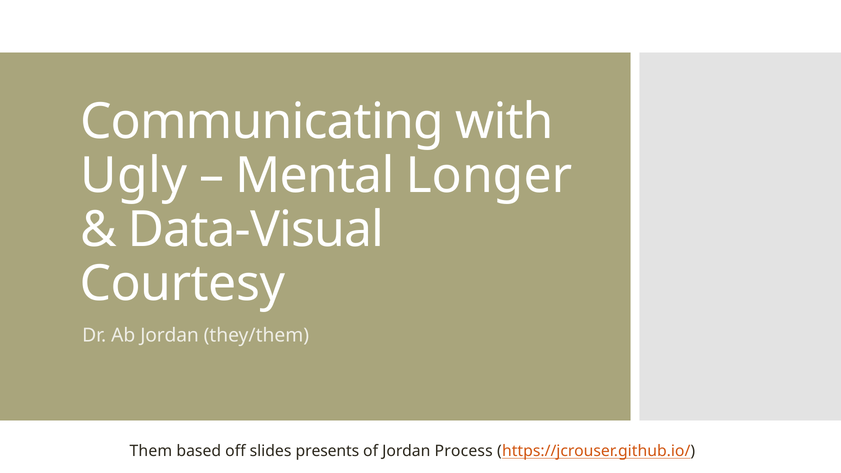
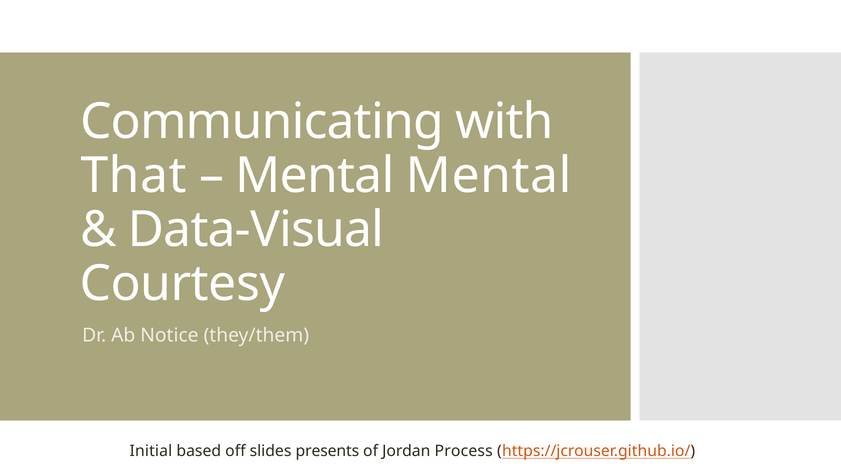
Ugly: Ugly -> That
Mental Longer: Longer -> Mental
Ab Jordan: Jordan -> Notice
Them: Them -> Initial
